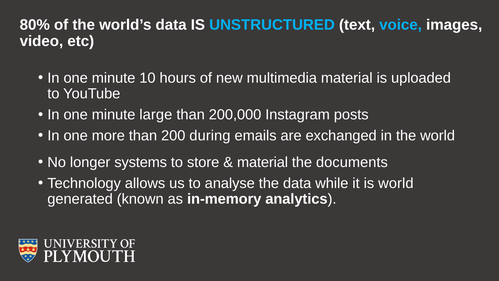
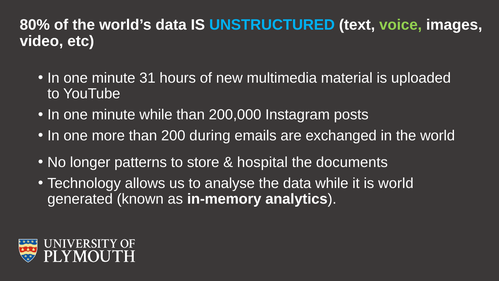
voice colour: light blue -> light green
10: 10 -> 31
minute large: large -> while
systems: systems -> patterns
material at (263, 162): material -> hospital
